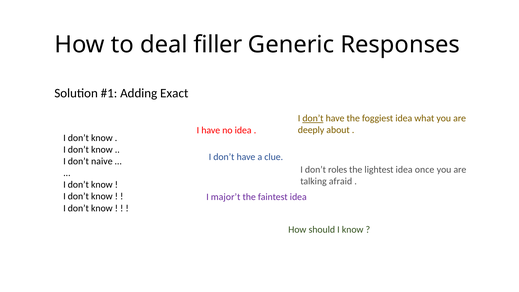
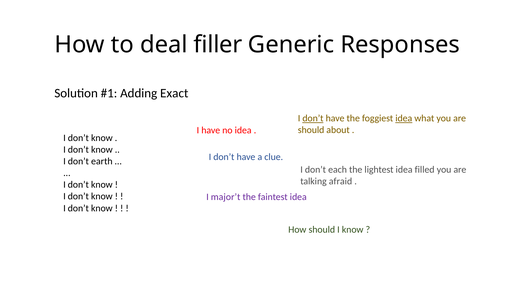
idea at (404, 118) underline: none -> present
deeply at (311, 130): deeply -> should
naive: naive -> earth
roles: roles -> each
once: once -> filled
